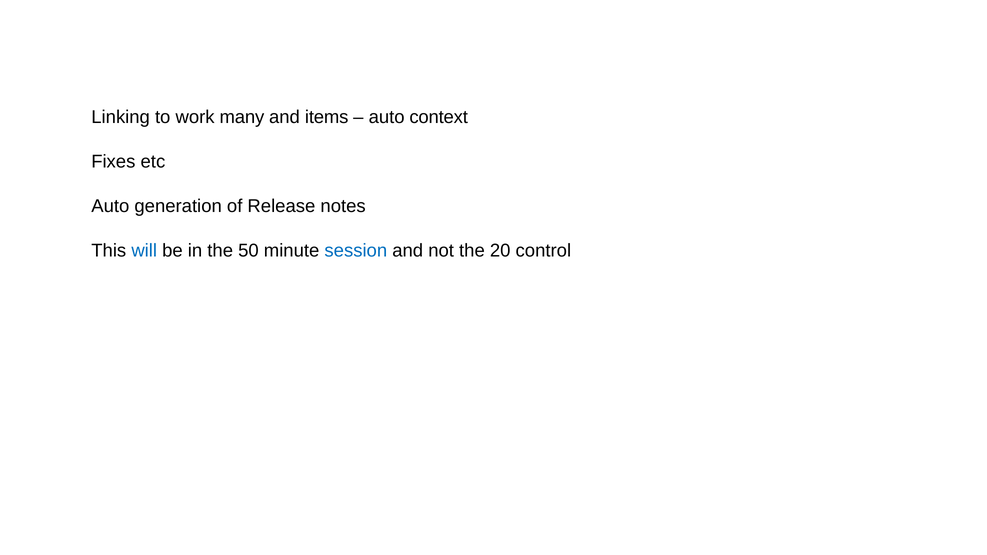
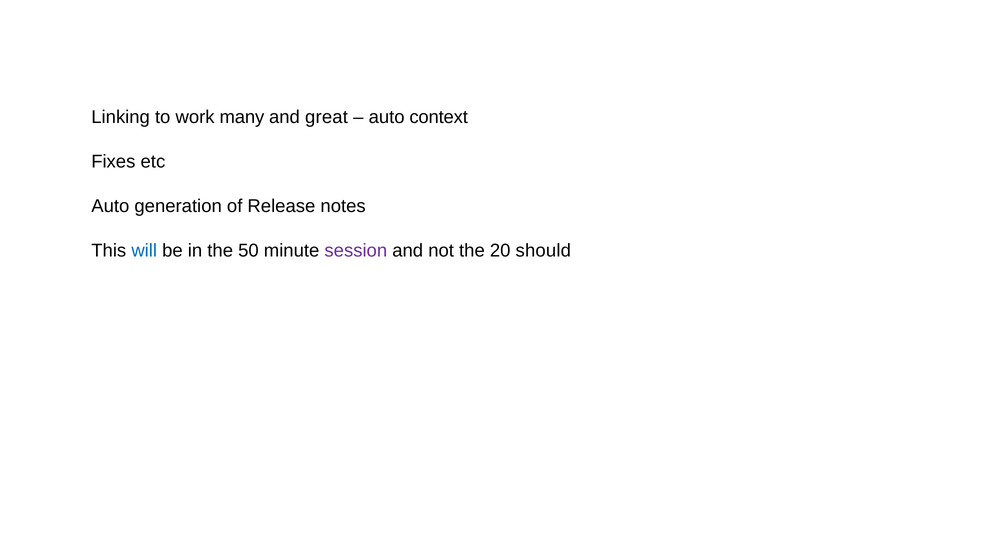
items: items -> great
session colour: blue -> purple
control: control -> should
